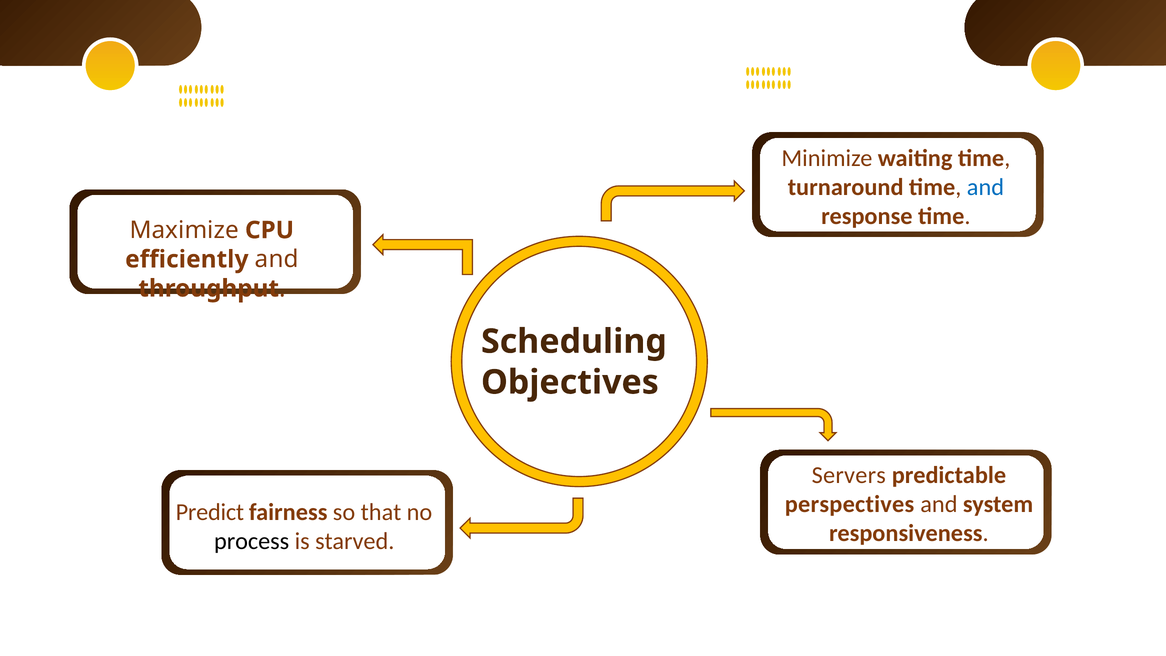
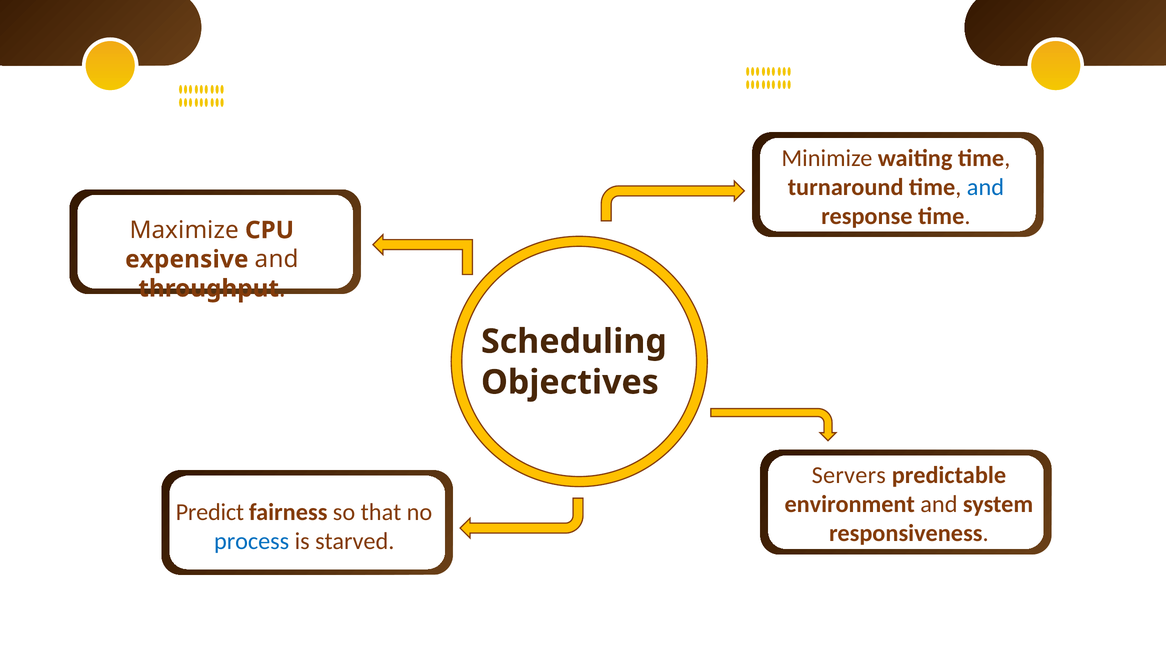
efficiently: efficiently -> expensive
perspectives: perspectives -> environment
process colour: black -> blue
